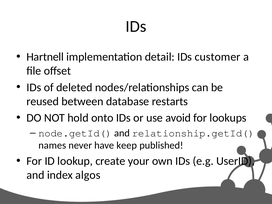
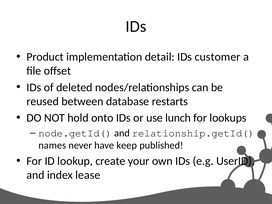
Hartnell: Hartnell -> Product
avoid: avoid -> lunch
algos: algos -> lease
